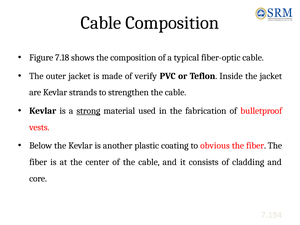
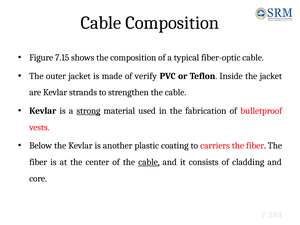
7.18: 7.18 -> 7.15
obvious: obvious -> carriers
cable at (149, 162) underline: none -> present
